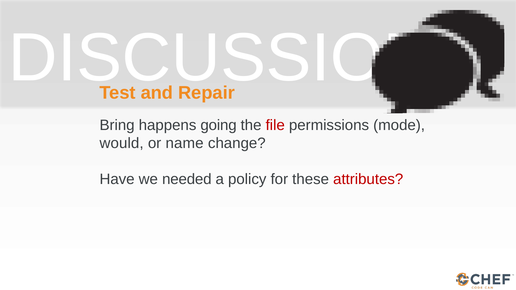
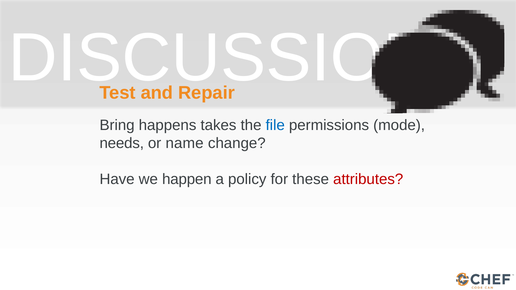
going: going -> takes
file colour: red -> blue
would: would -> needs
needed: needed -> happen
